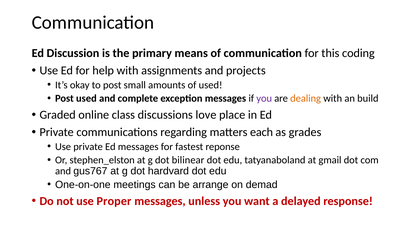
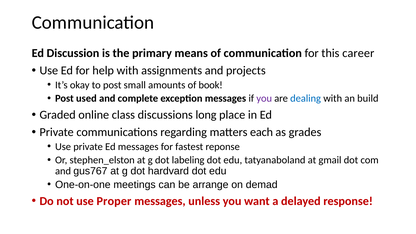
coding: coding -> career
of used: used -> book
dealing colour: orange -> blue
love: love -> long
bilinear: bilinear -> labeling
